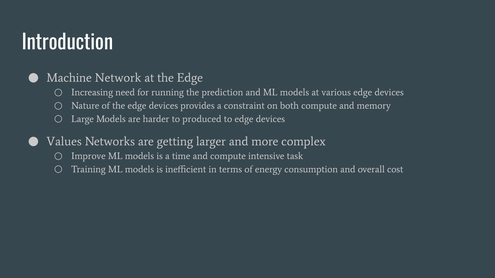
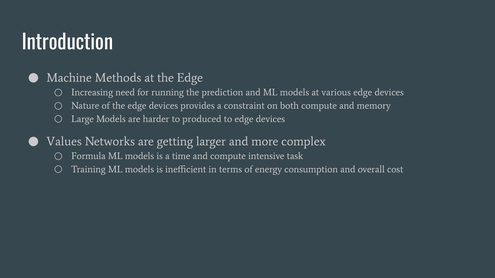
Network: Network -> Methods
Improve: Improve -> Formula
